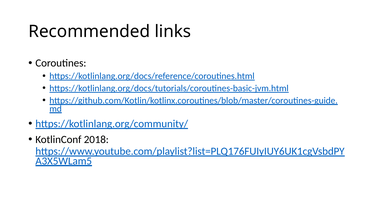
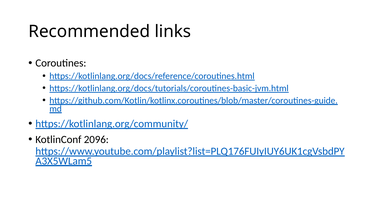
2018: 2018 -> 2096
